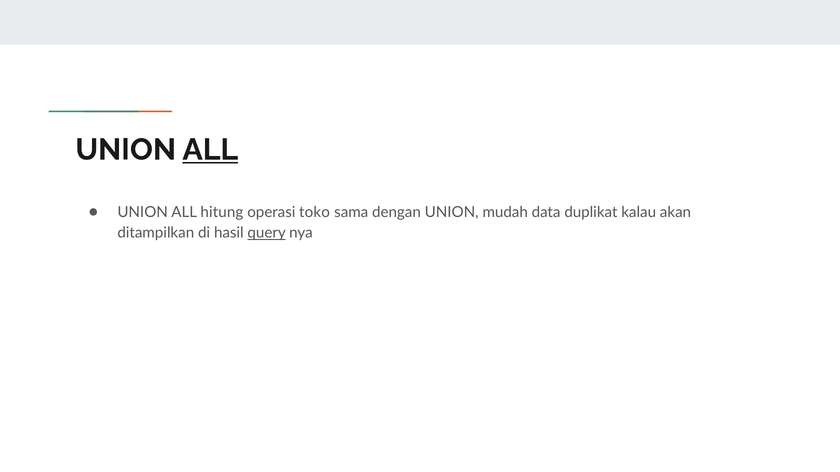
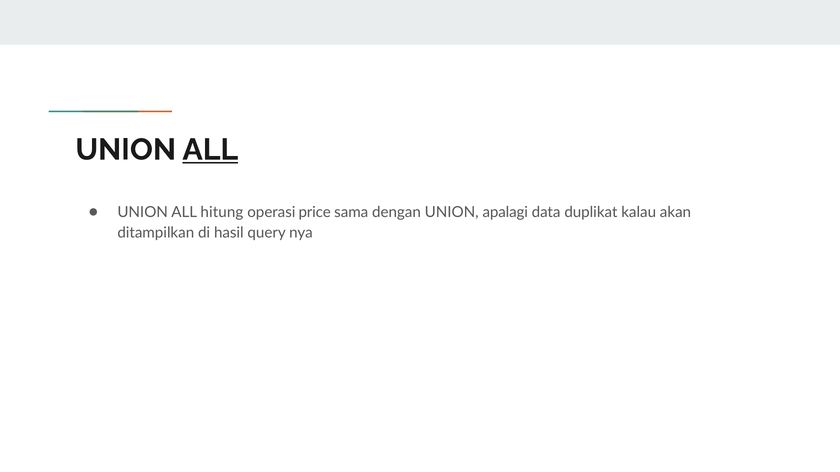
toko: toko -> price
mudah: mudah -> apalagi
query underline: present -> none
